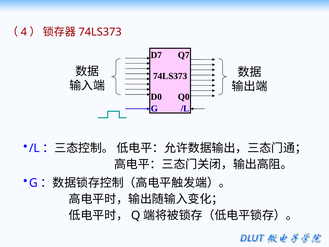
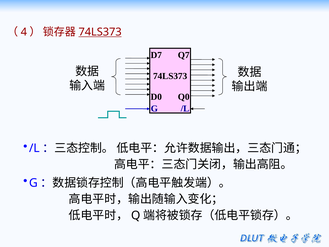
74LS373 at (100, 32) underline: none -> present
